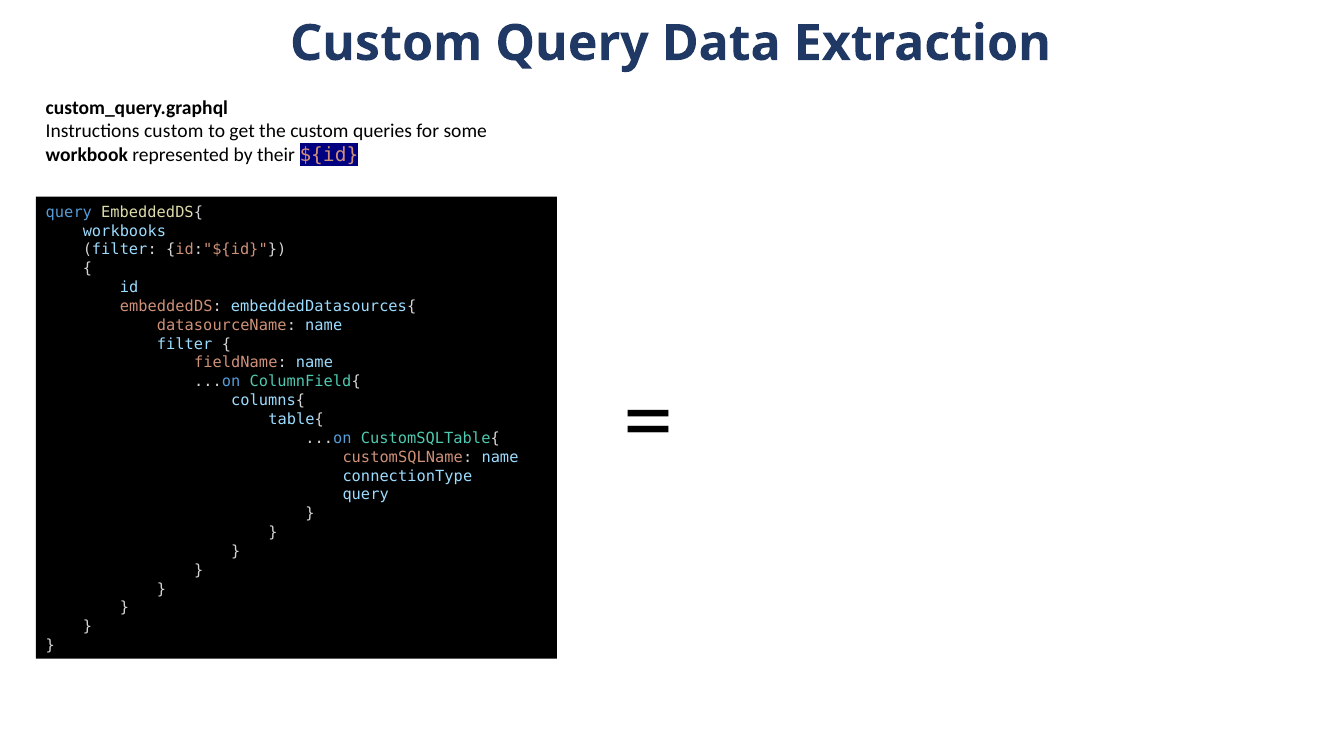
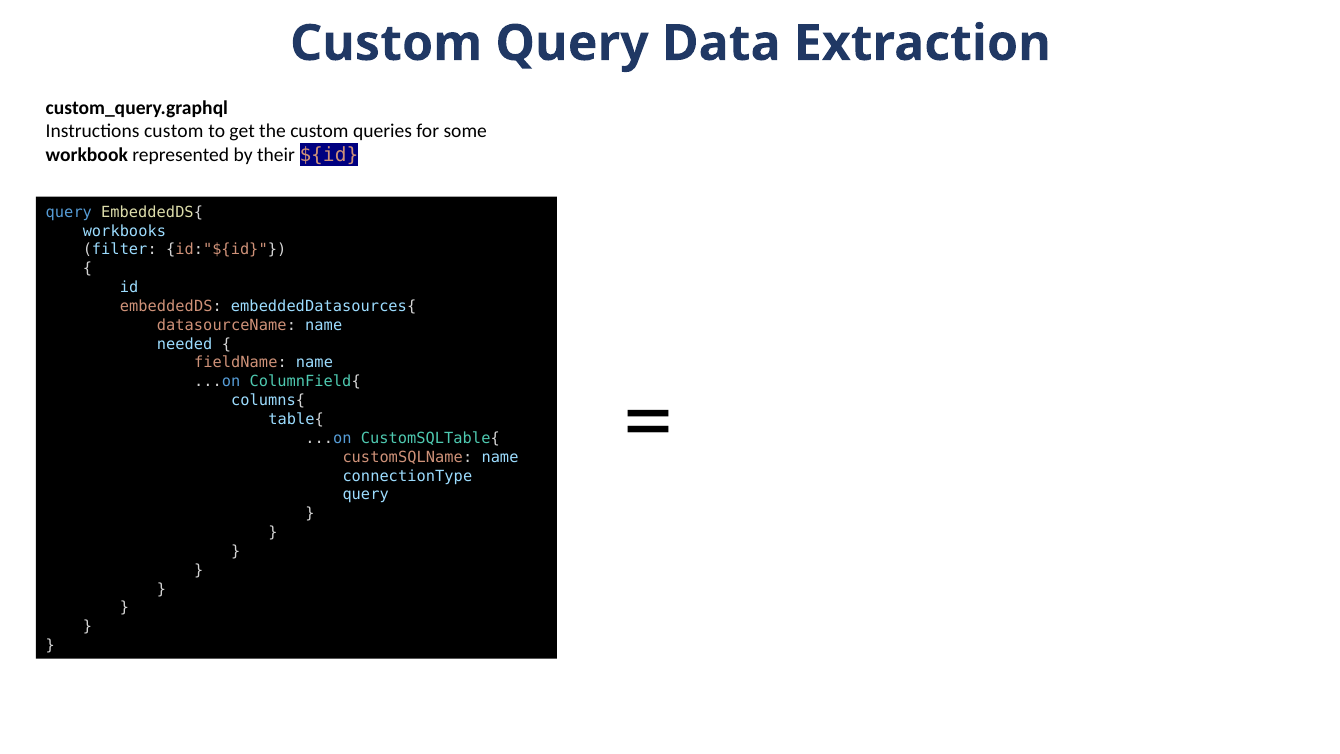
filter at (185, 344): filter -> needed
